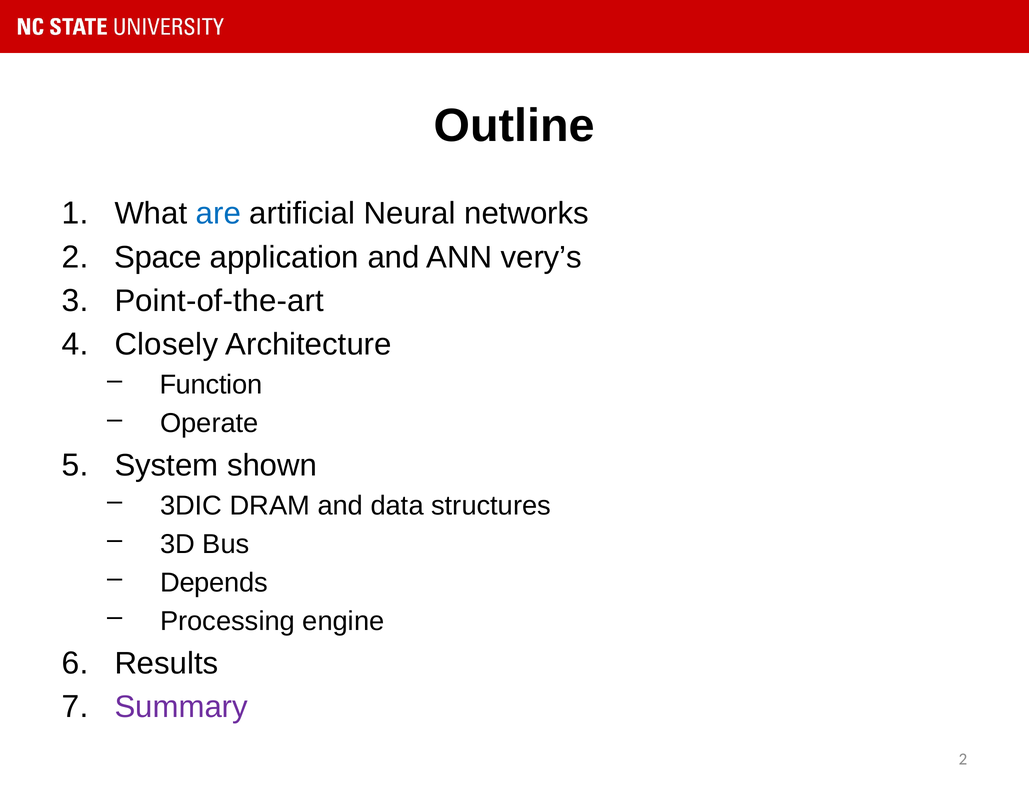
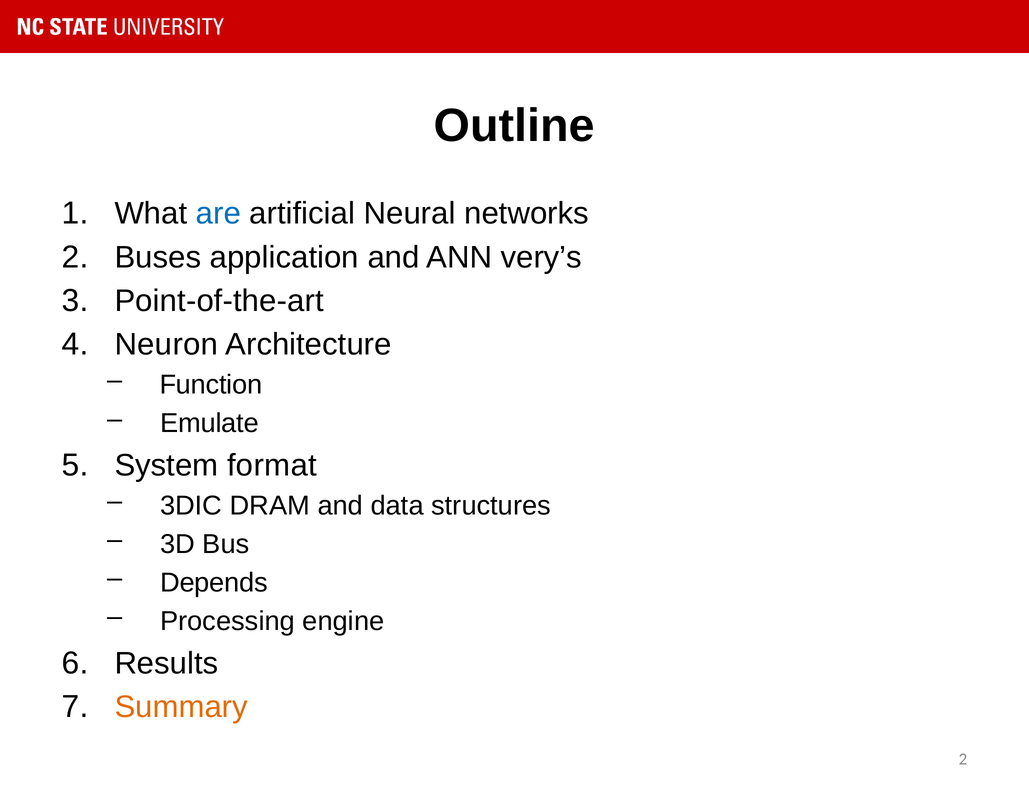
Space: Space -> Buses
Closely: Closely -> Neuron
Operate: Operate -> Emulate
shown: shown -> format
Summary colour: purple -> orange
